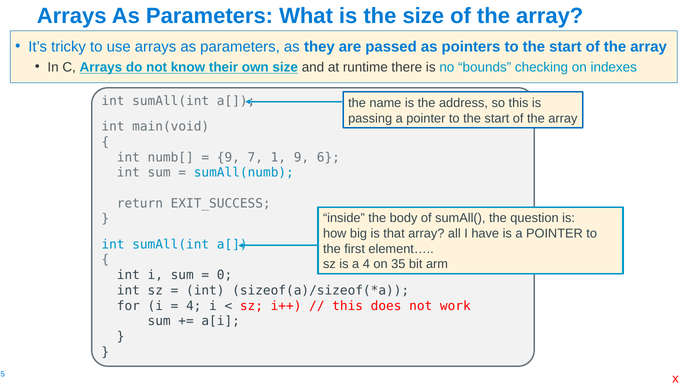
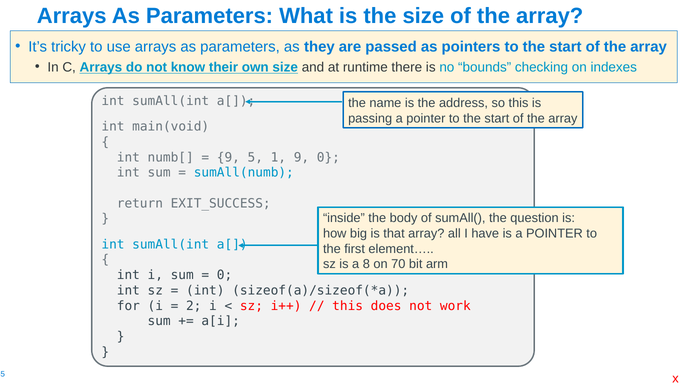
7: 7 -> 5
9 6: 6 -> 0
a 4: 4 -> 8
35: 35 -> 70
4 at (194, 305): 4 -> 2
